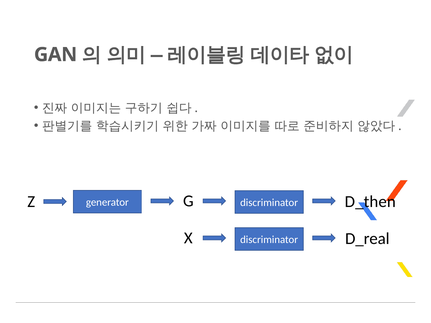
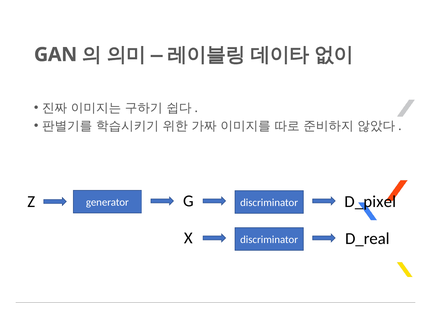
D_then: D_then -> D_pixel
